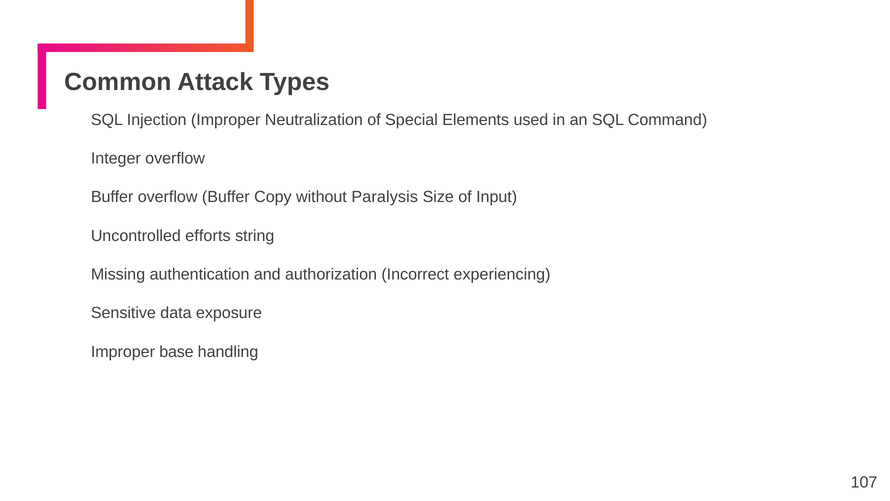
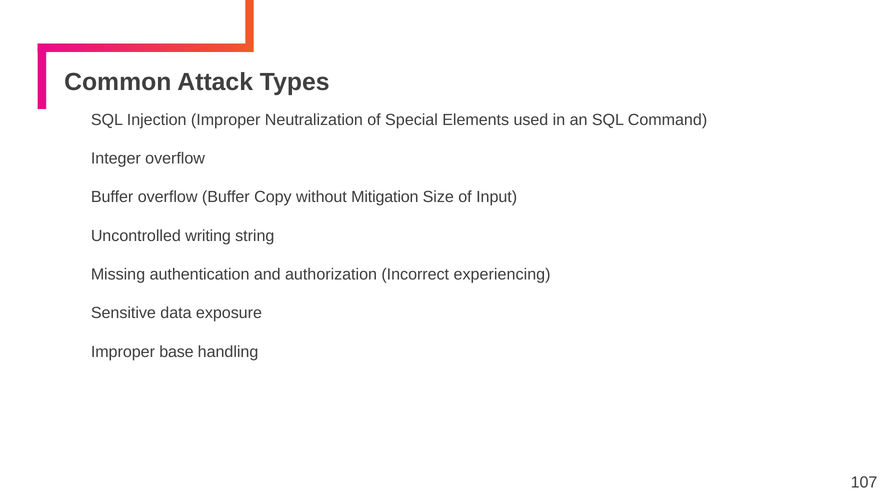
Paralysis: Paralysis -> Mitigation
efforts: efforts -> writing
